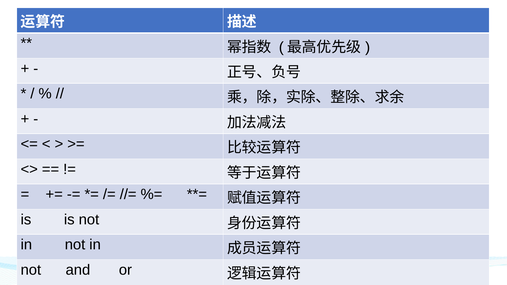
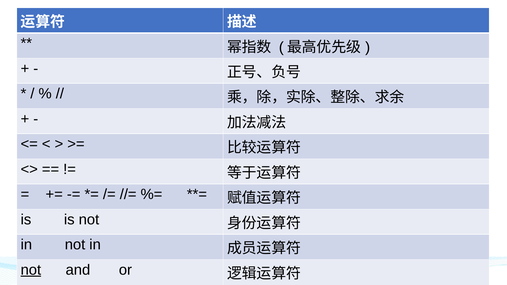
not at (31, 270) underline: none -> present
